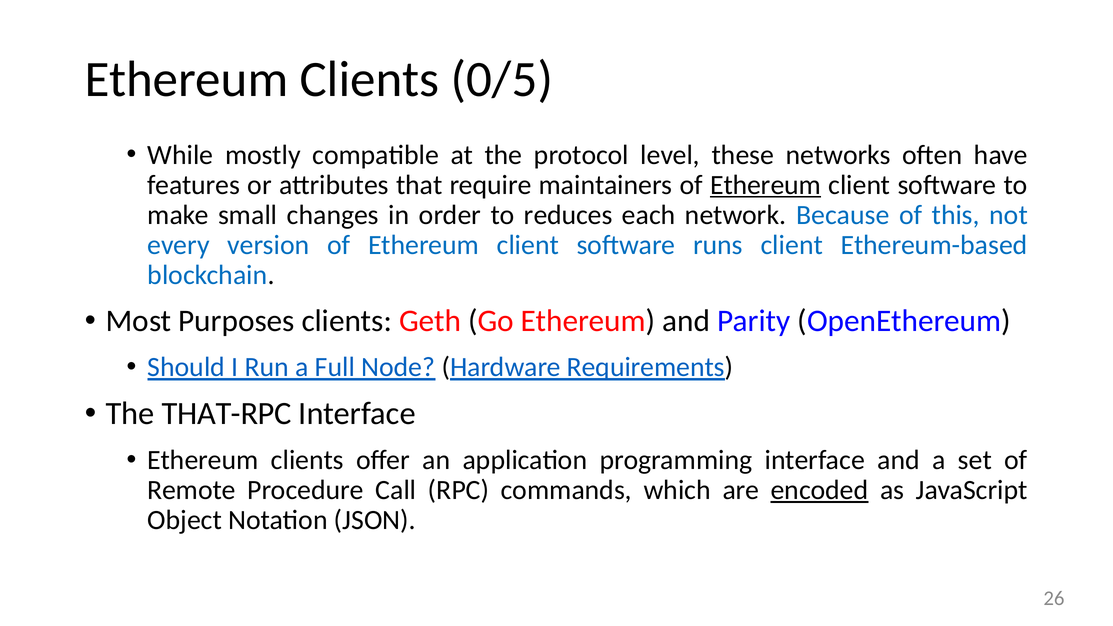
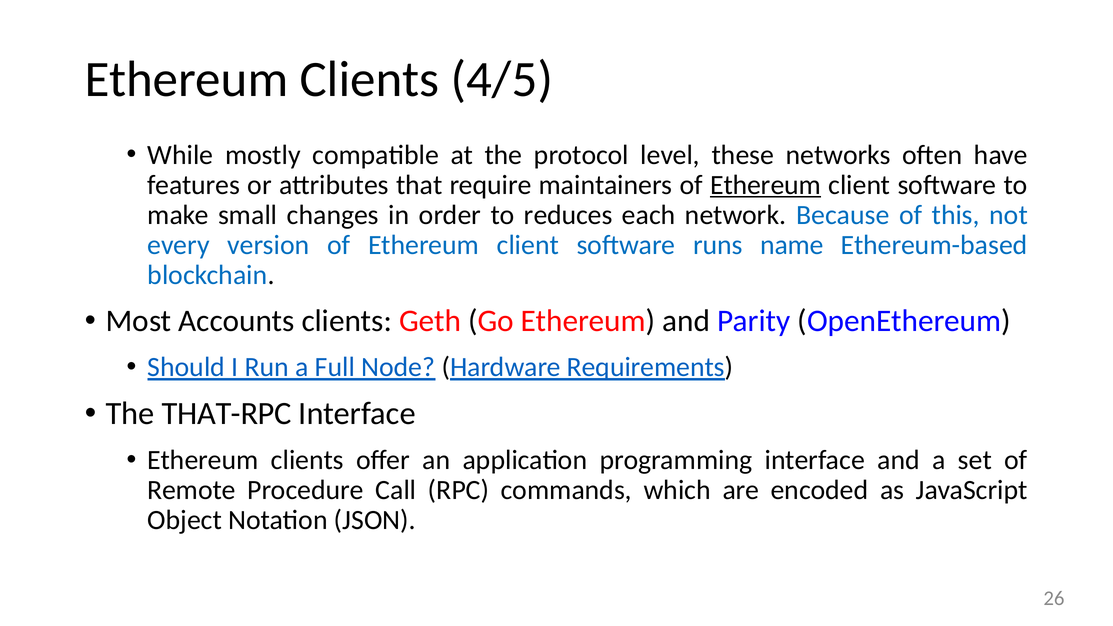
0/5: 0/5 -> 4/5
runs client: client -> name
Purposes: Purposes -> Accounts
encoded underline: present -> none
